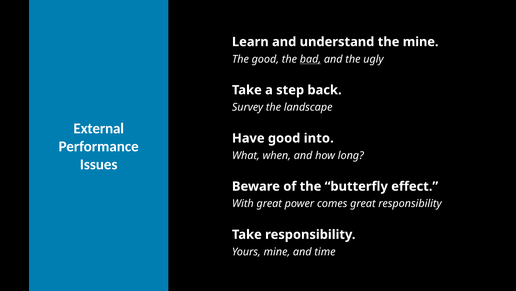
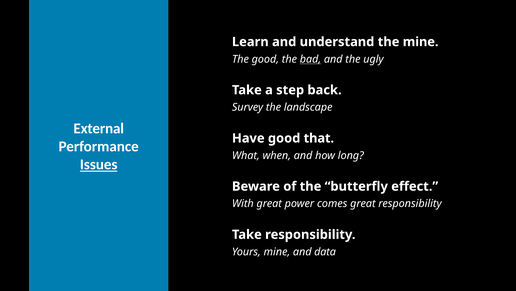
into: into -> that
Issues underline: none -> present
time: time -> data
